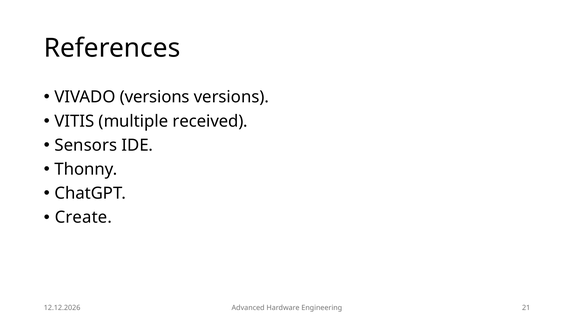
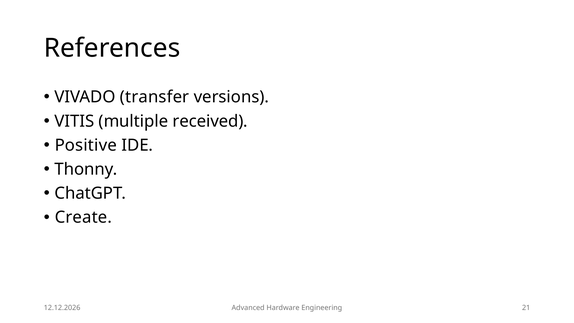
VIVADO versions: versions -> transfer
Sensors: Sensors -> Positive
